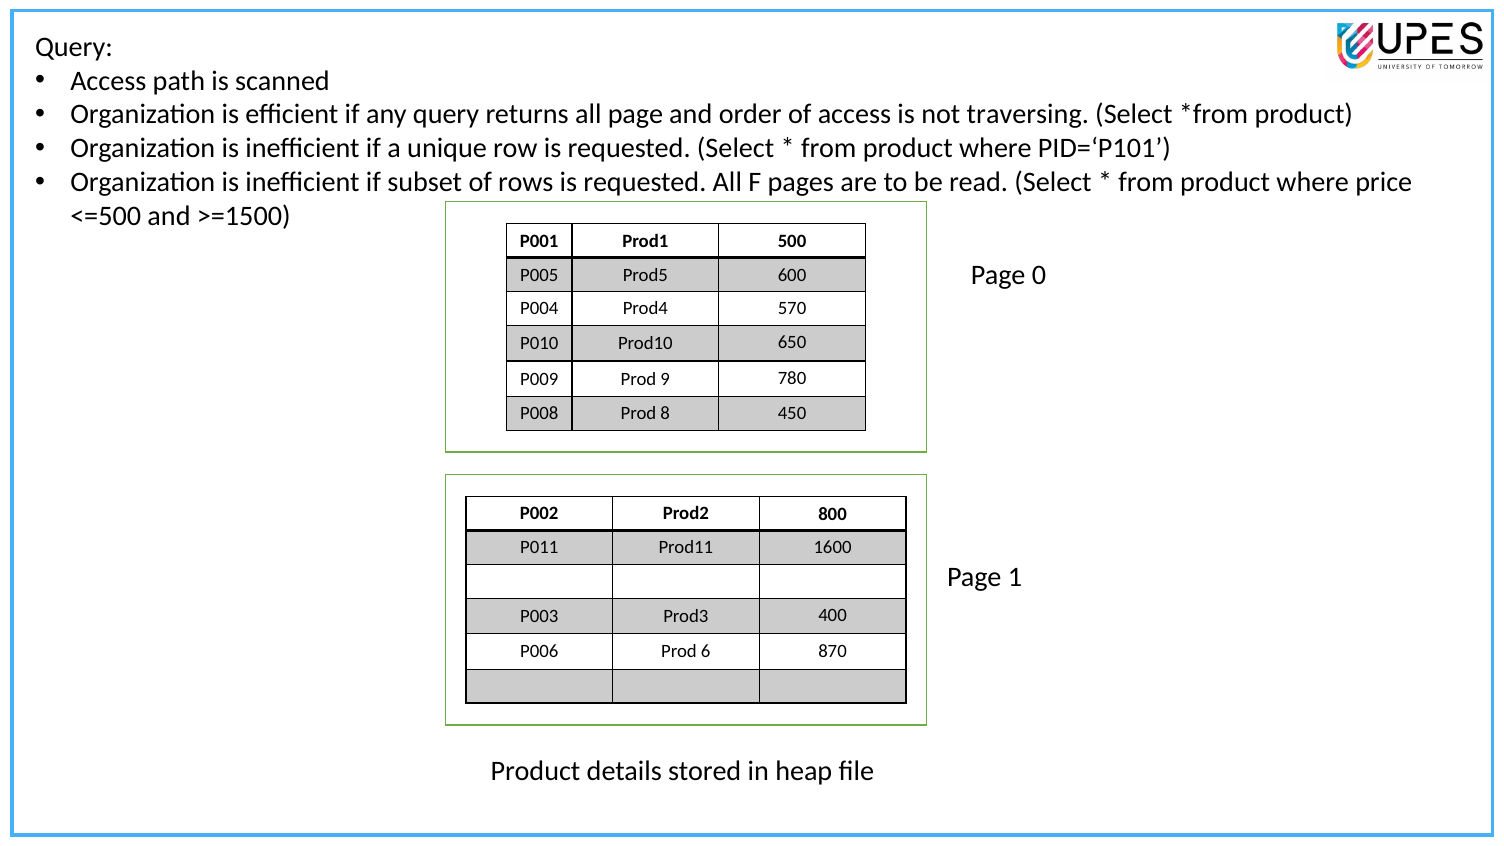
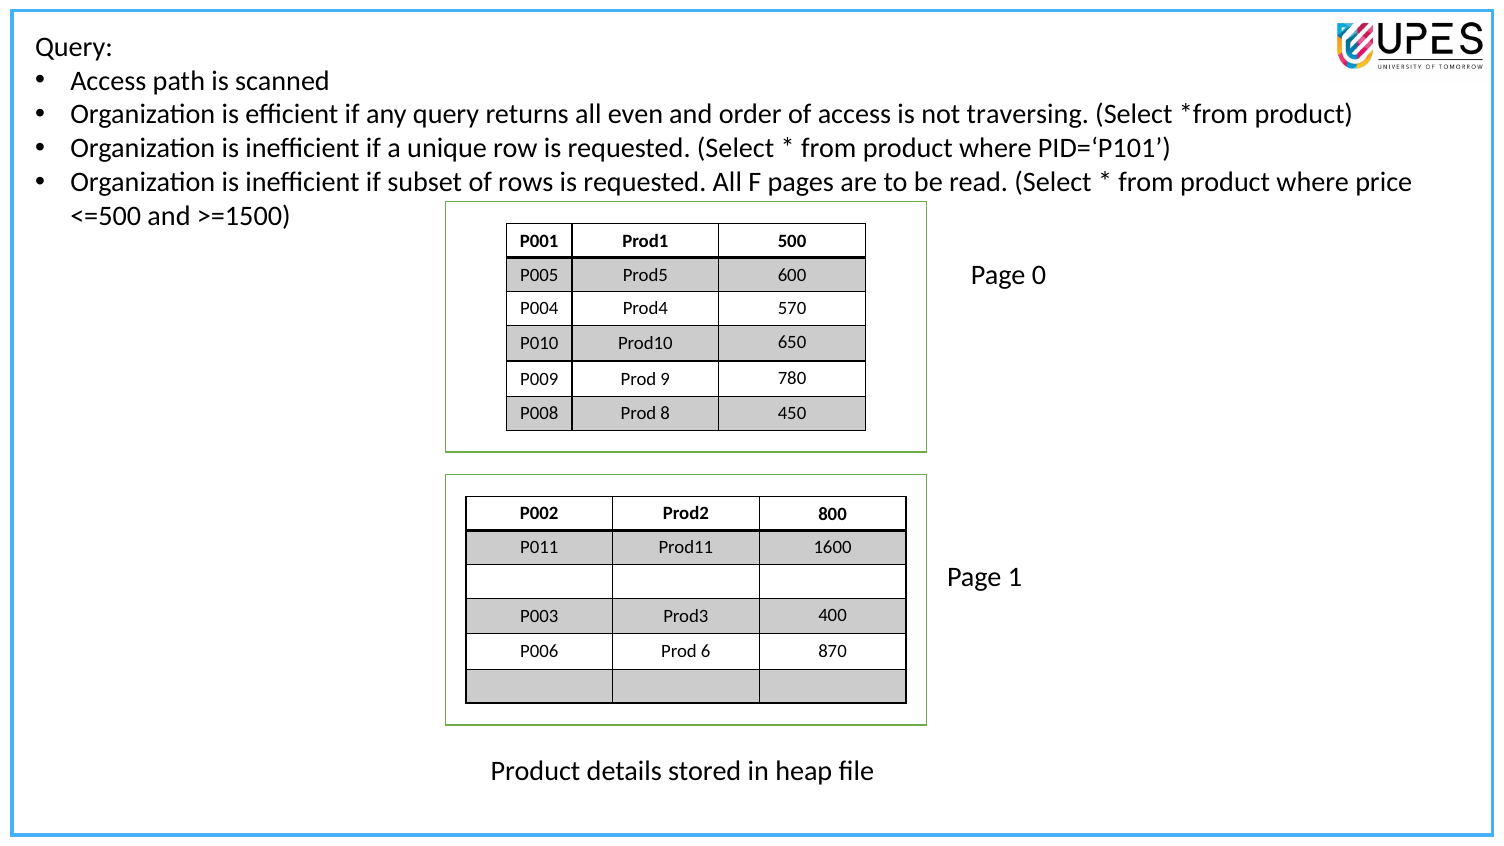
all page: page -> even
